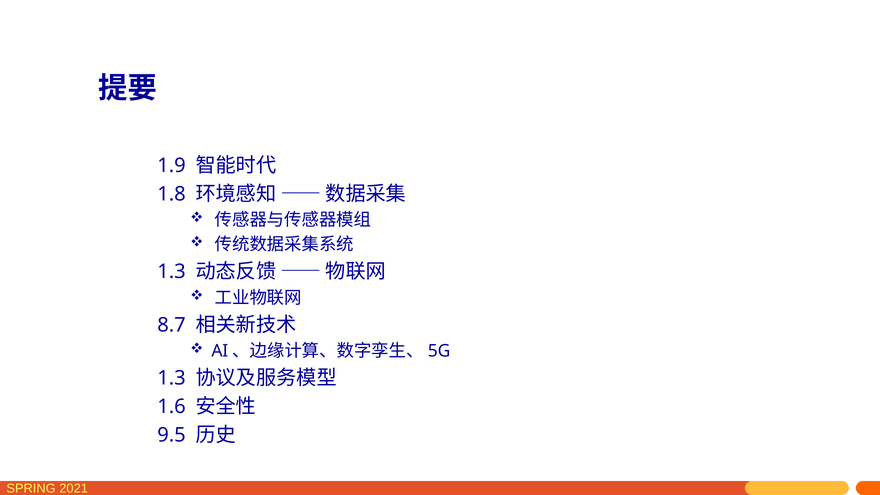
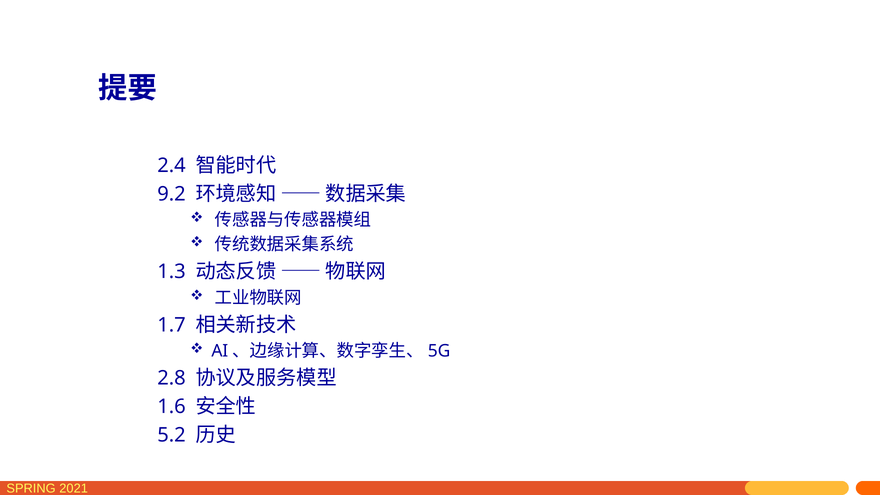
1.9: 1.9 -> 2.4
1.8: 1.8 -> 9.2
8.7: 8.7 -> 1.7
1.3 at (172, 378): 1.3 -> 2.8
9.5: 9.5 -> 5.2
